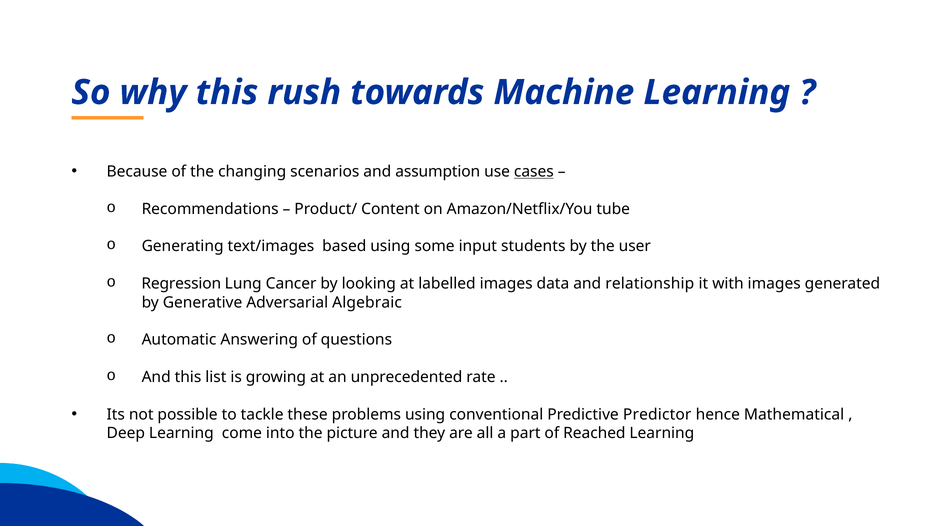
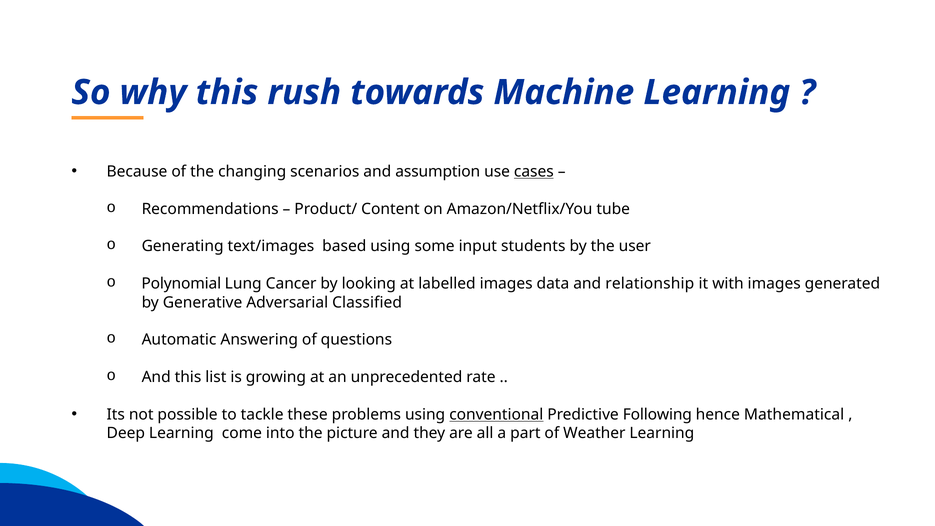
Regression: Regression -> Polynomial
Algebraic: Algebraic -> Classified
conventional underline: none -> present
Predictor: Predictor -> Following
Reached: Reached -> Weather
